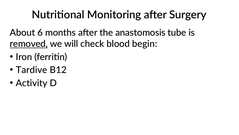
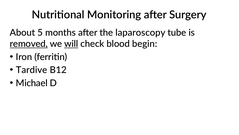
6: 6 -> 5
anastomosis: anastomosis -> laparoscopy
will underline: none -> present
Activity: Activity -> Michael
